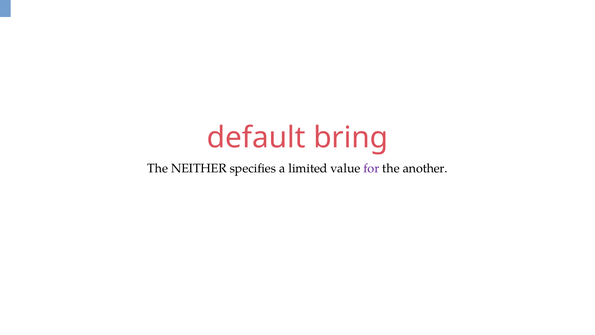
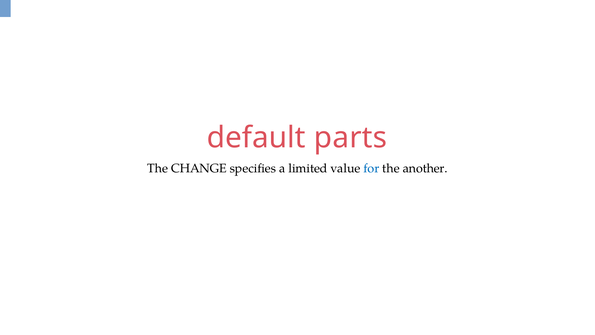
bring: bring -> parts
NEITHER: NEITHER -> CHANGE
for colour: purple -> blue
